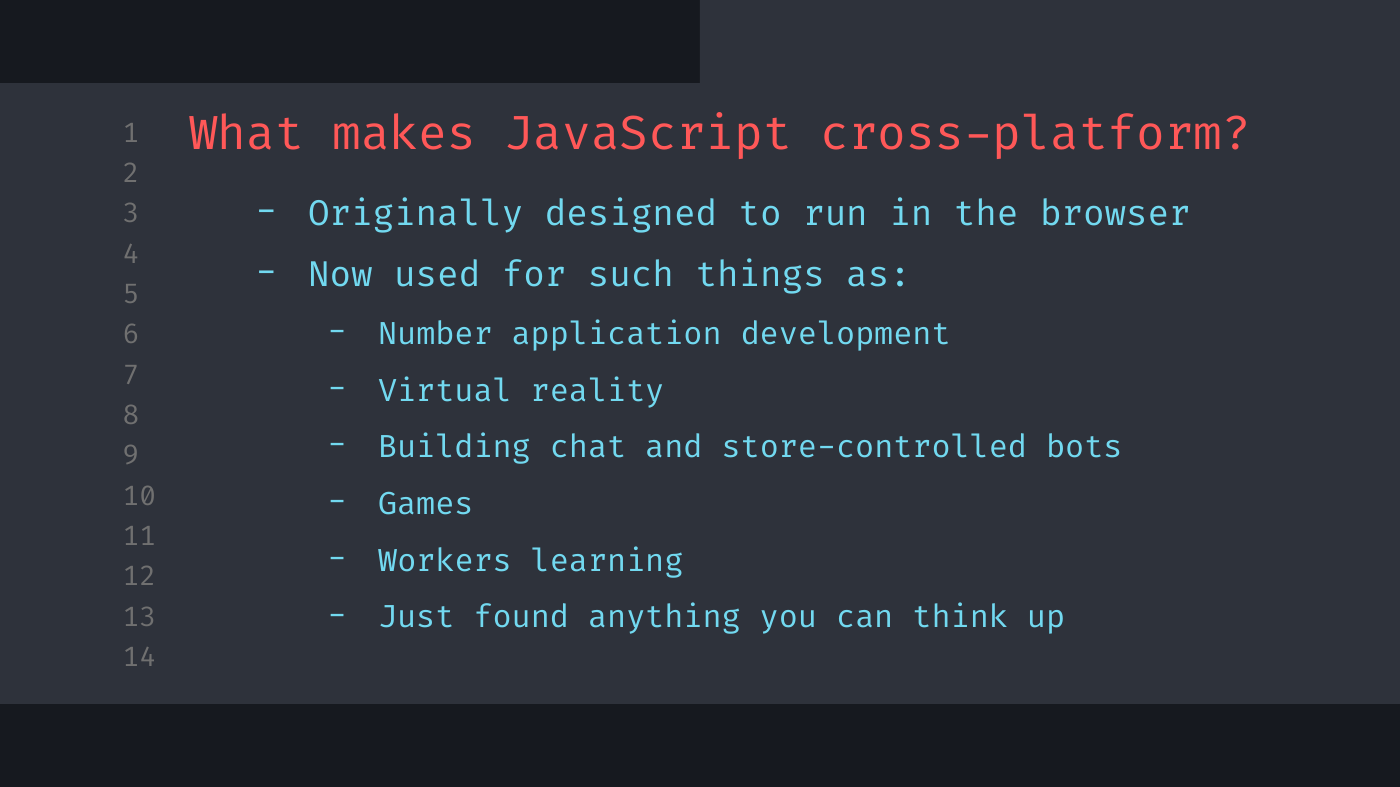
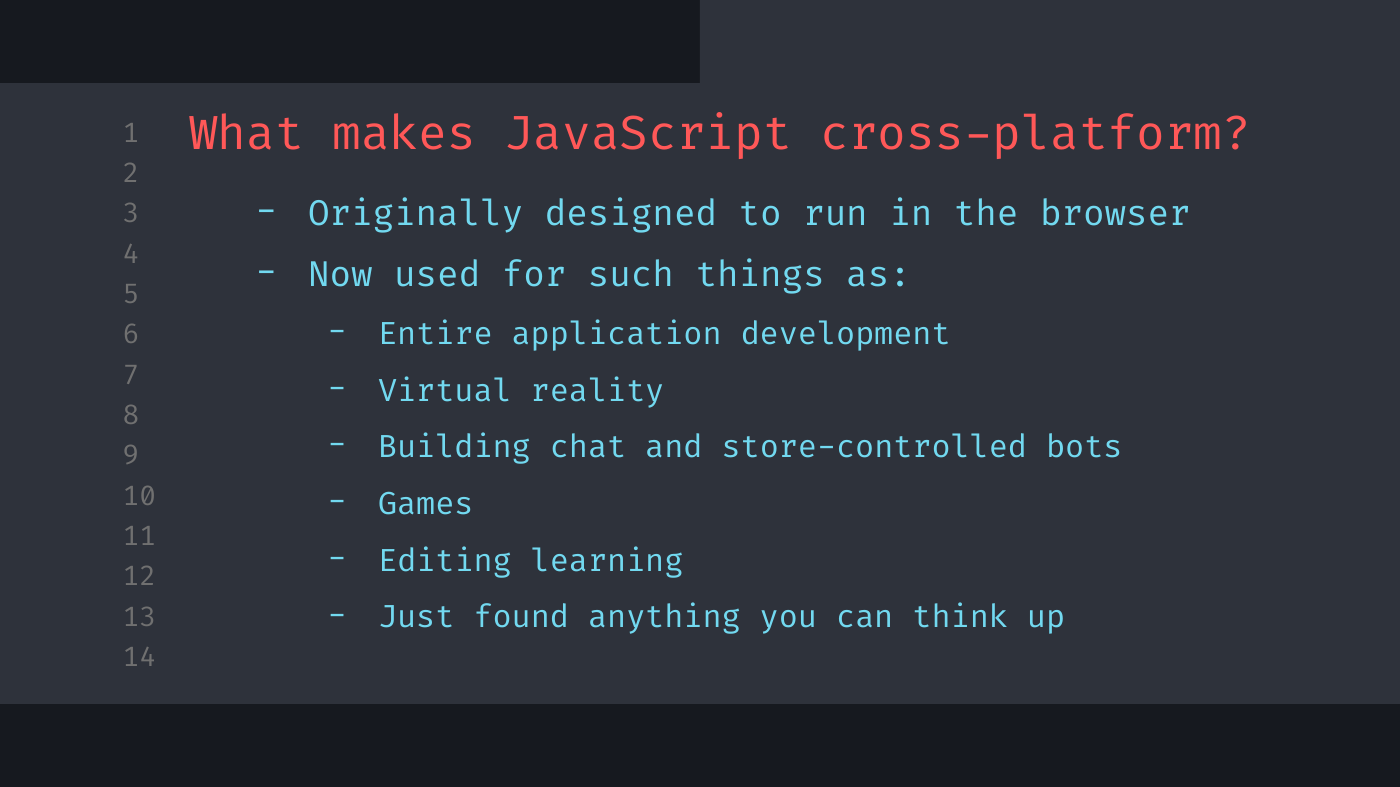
Number: Number -> Entire
Workers: Workers -> Editing
